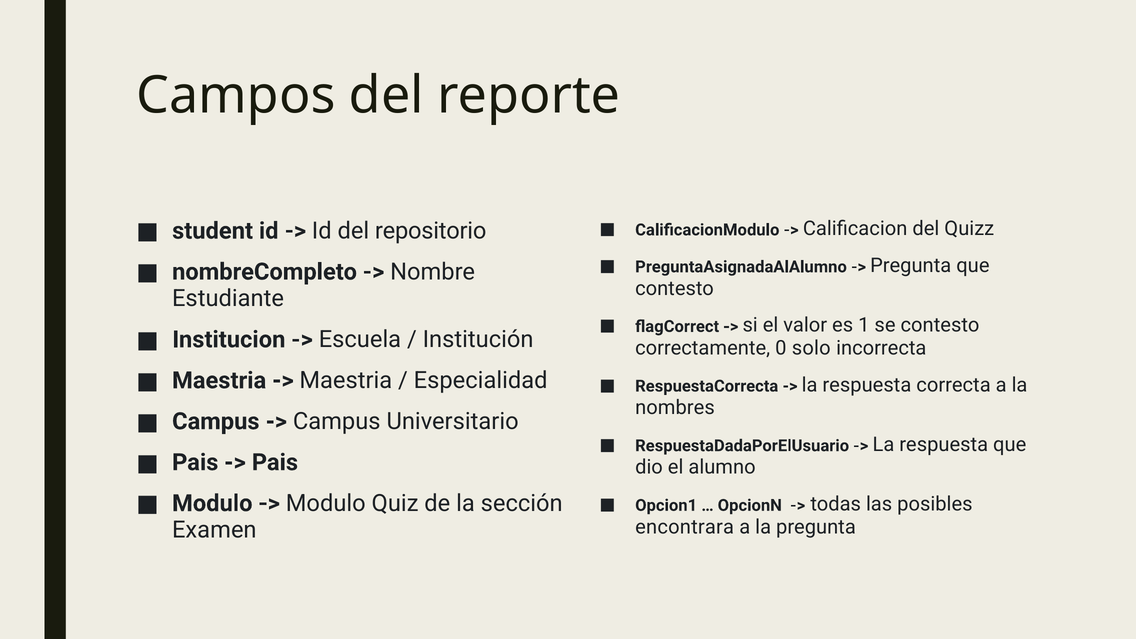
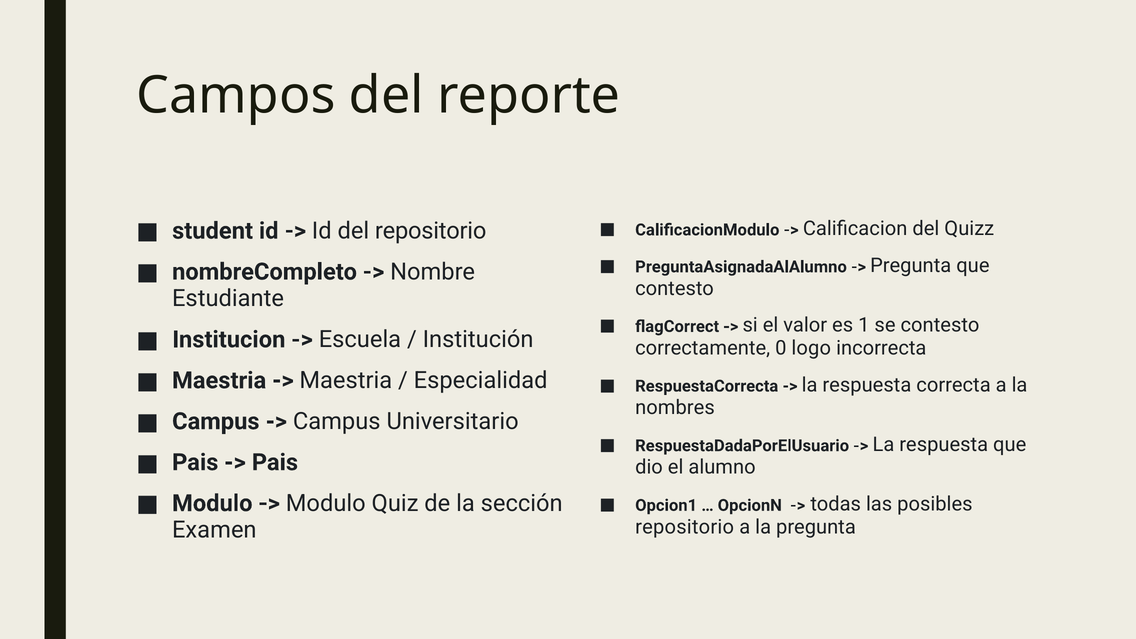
solo: solo -> logo
encontrara at (685, 527): encontrara -> repositorio
